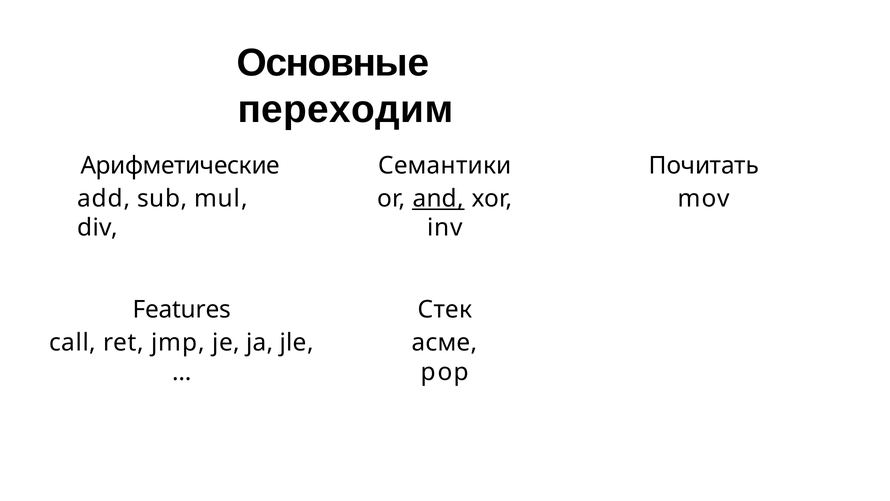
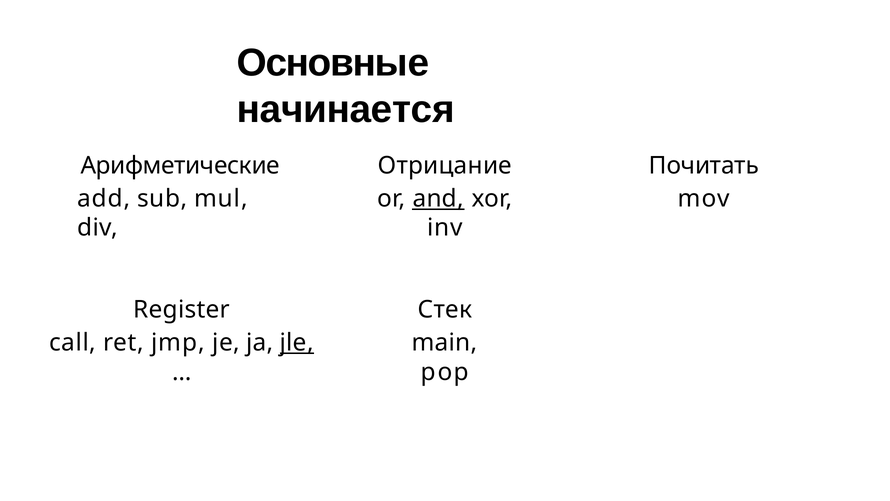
переходим: переходим -> начинается
Семантики: Семантики -> Отрицание
Features: Features -> Register
jle underline: none -> present
асме: асме -> main
